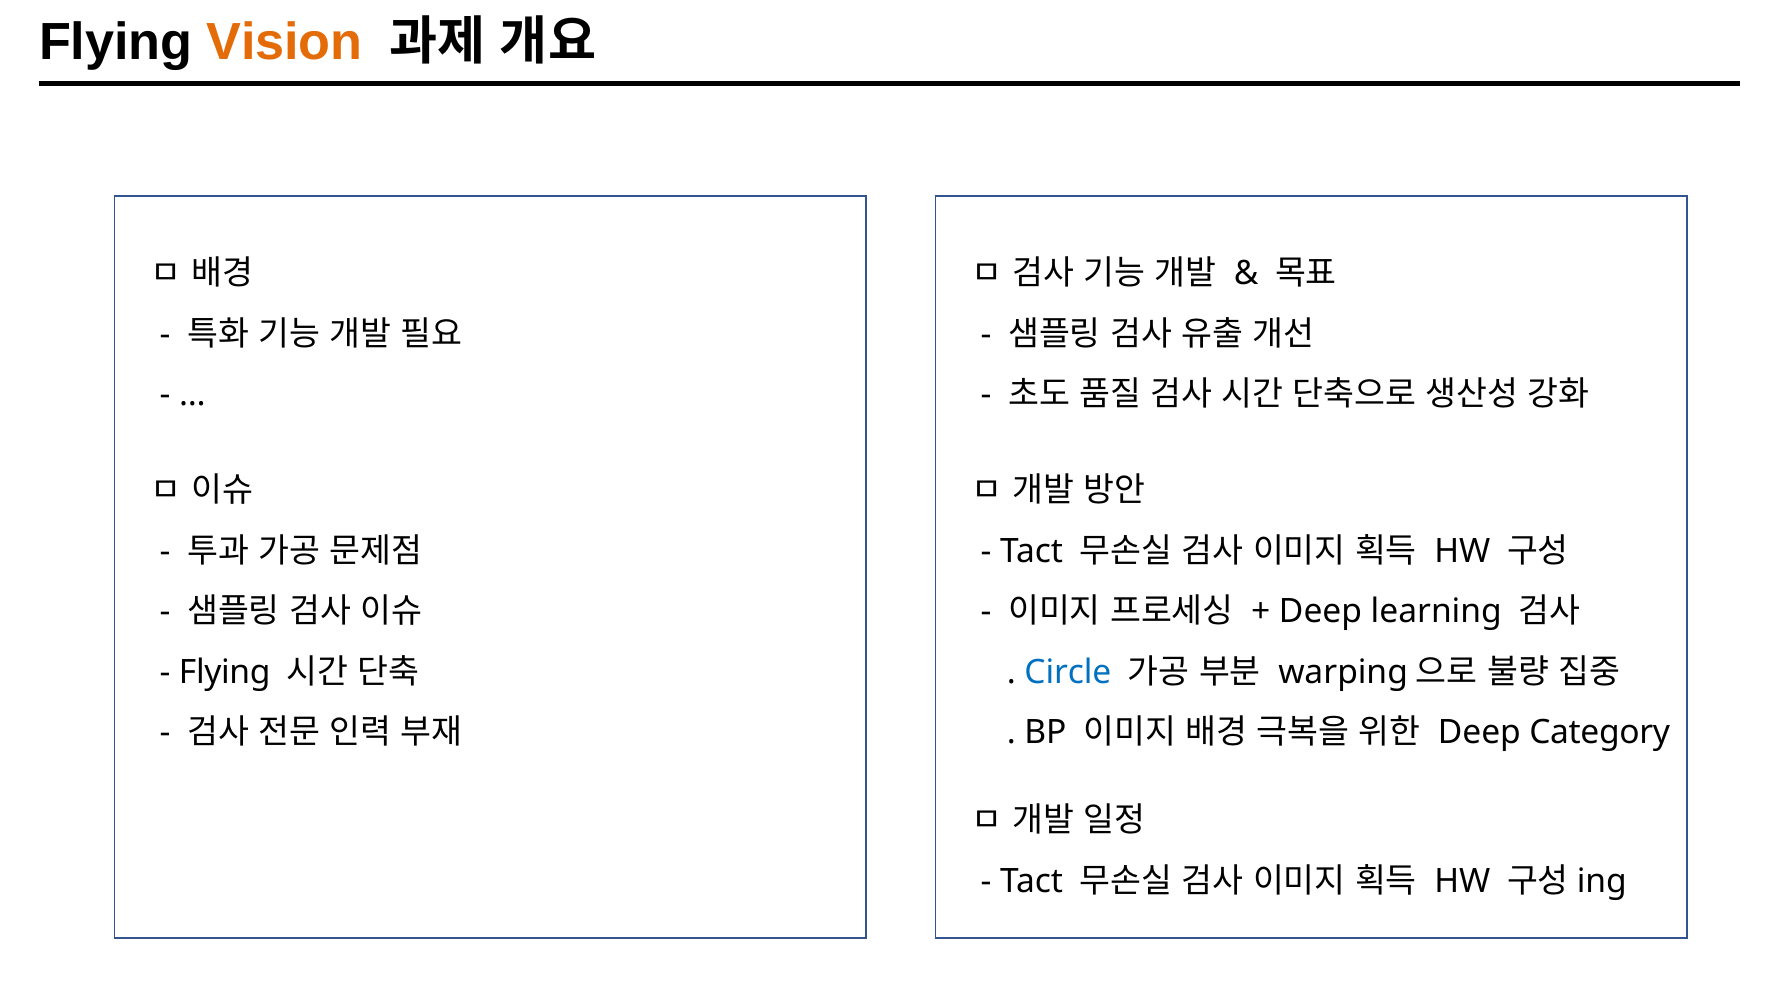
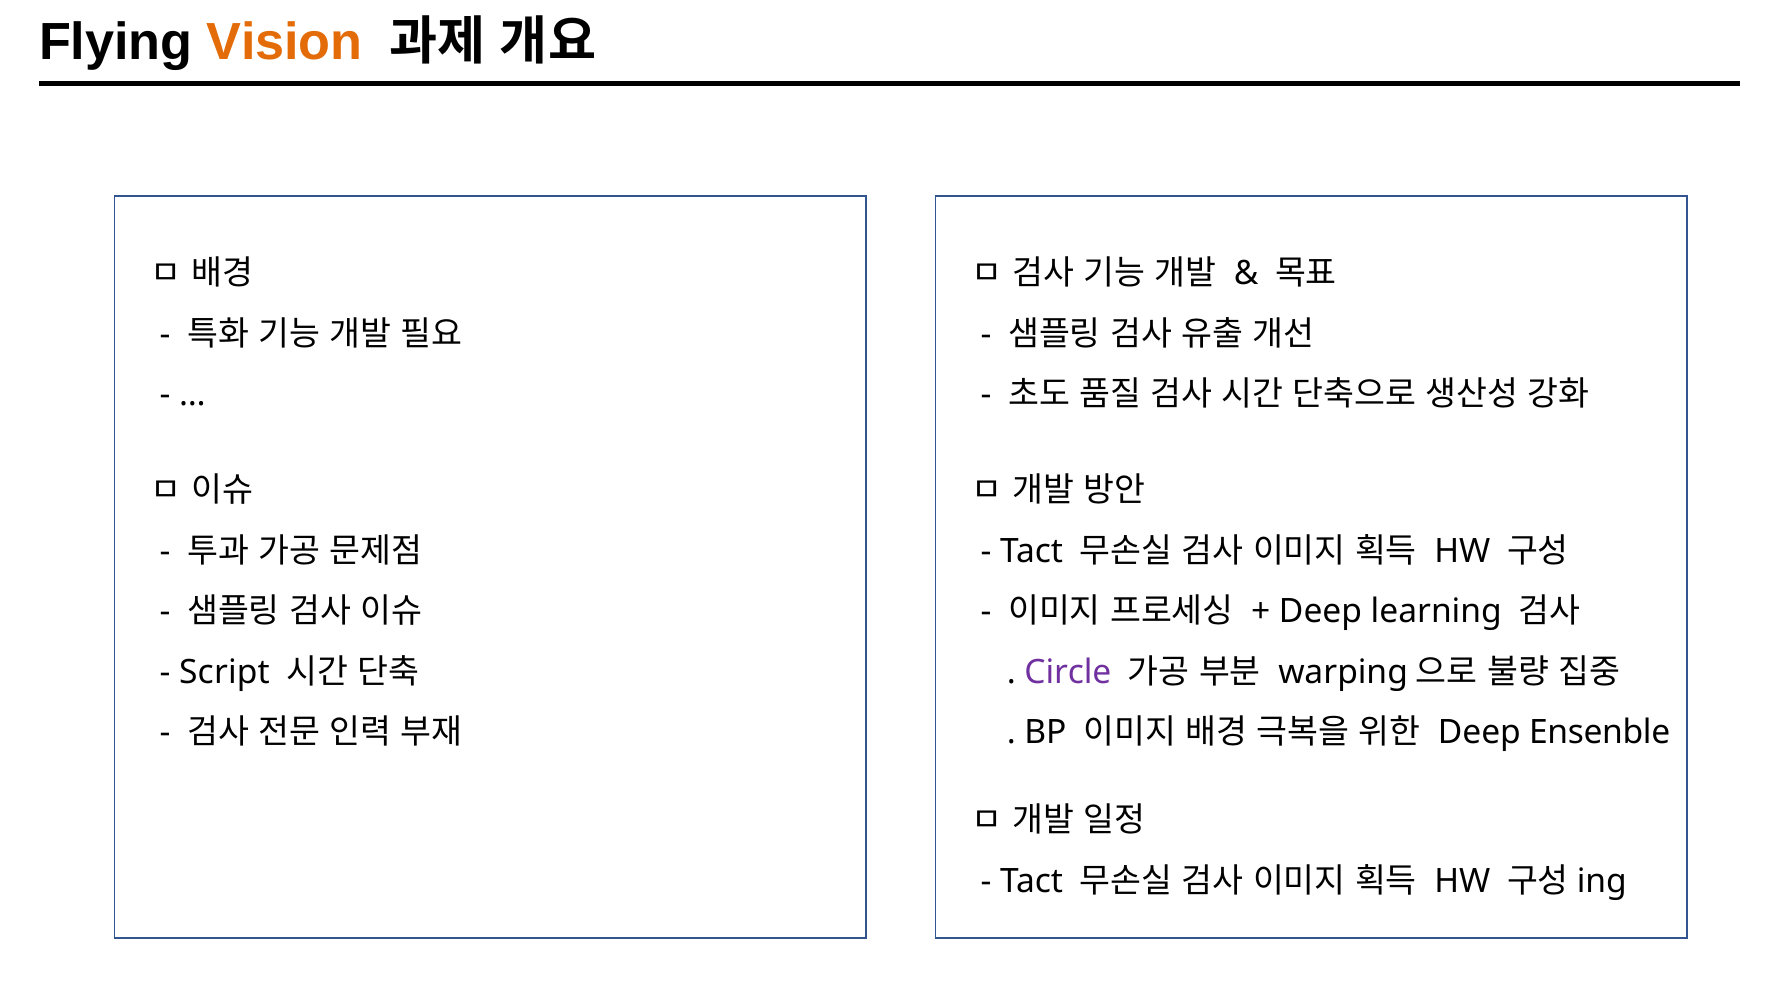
Flying at (225, 672): Flying -> Script
Circle colour: blue -> purple
Category: Category -> Ensenble
